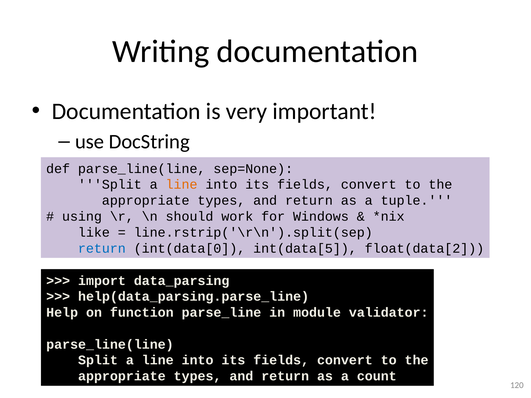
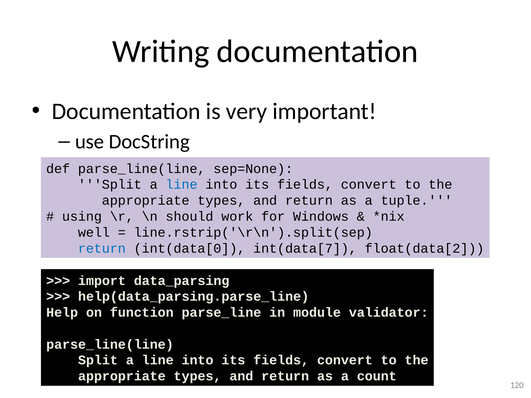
line at (182, 185) colour: orange -> blue
like: like -> well
int(data[5: int(data[5 -> int(data[7
